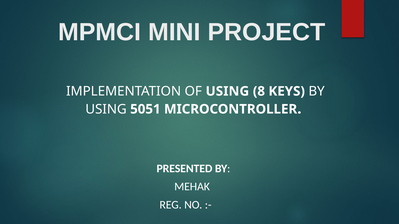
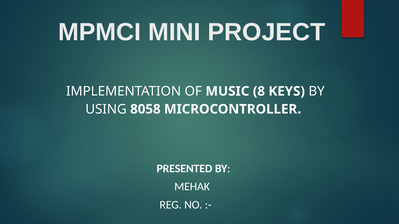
OF USING: USING -> MUSIC
5051: 5051 -> 8058
